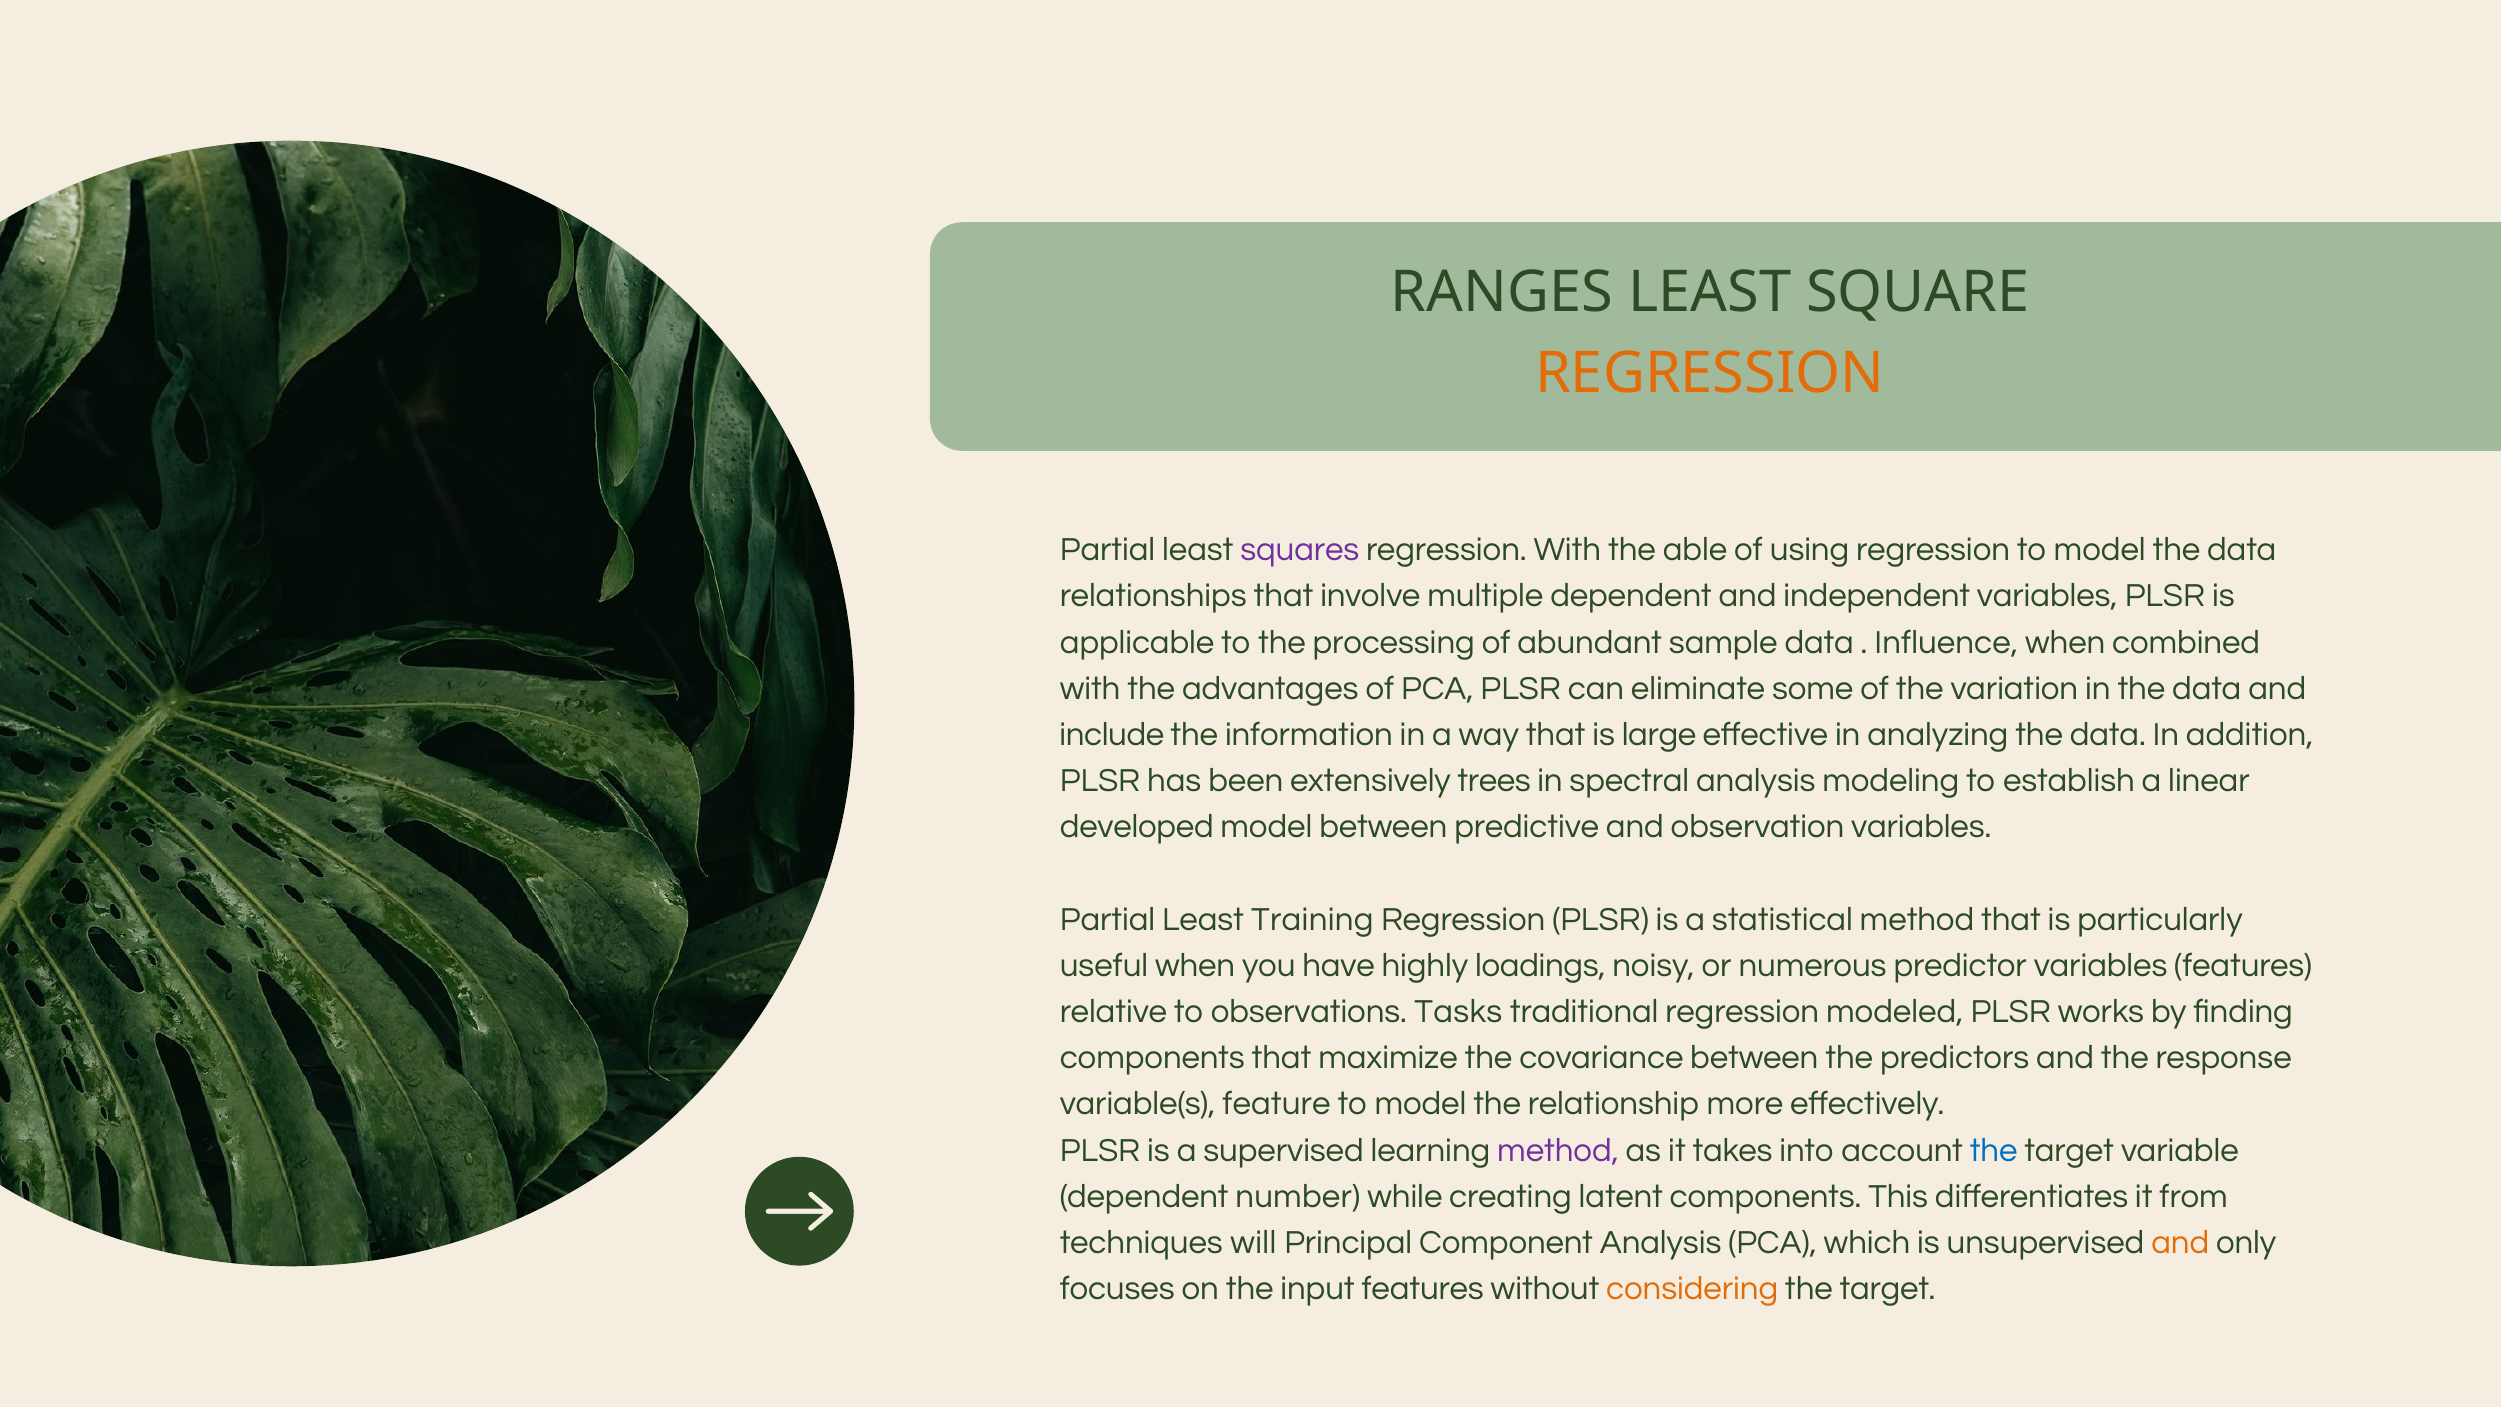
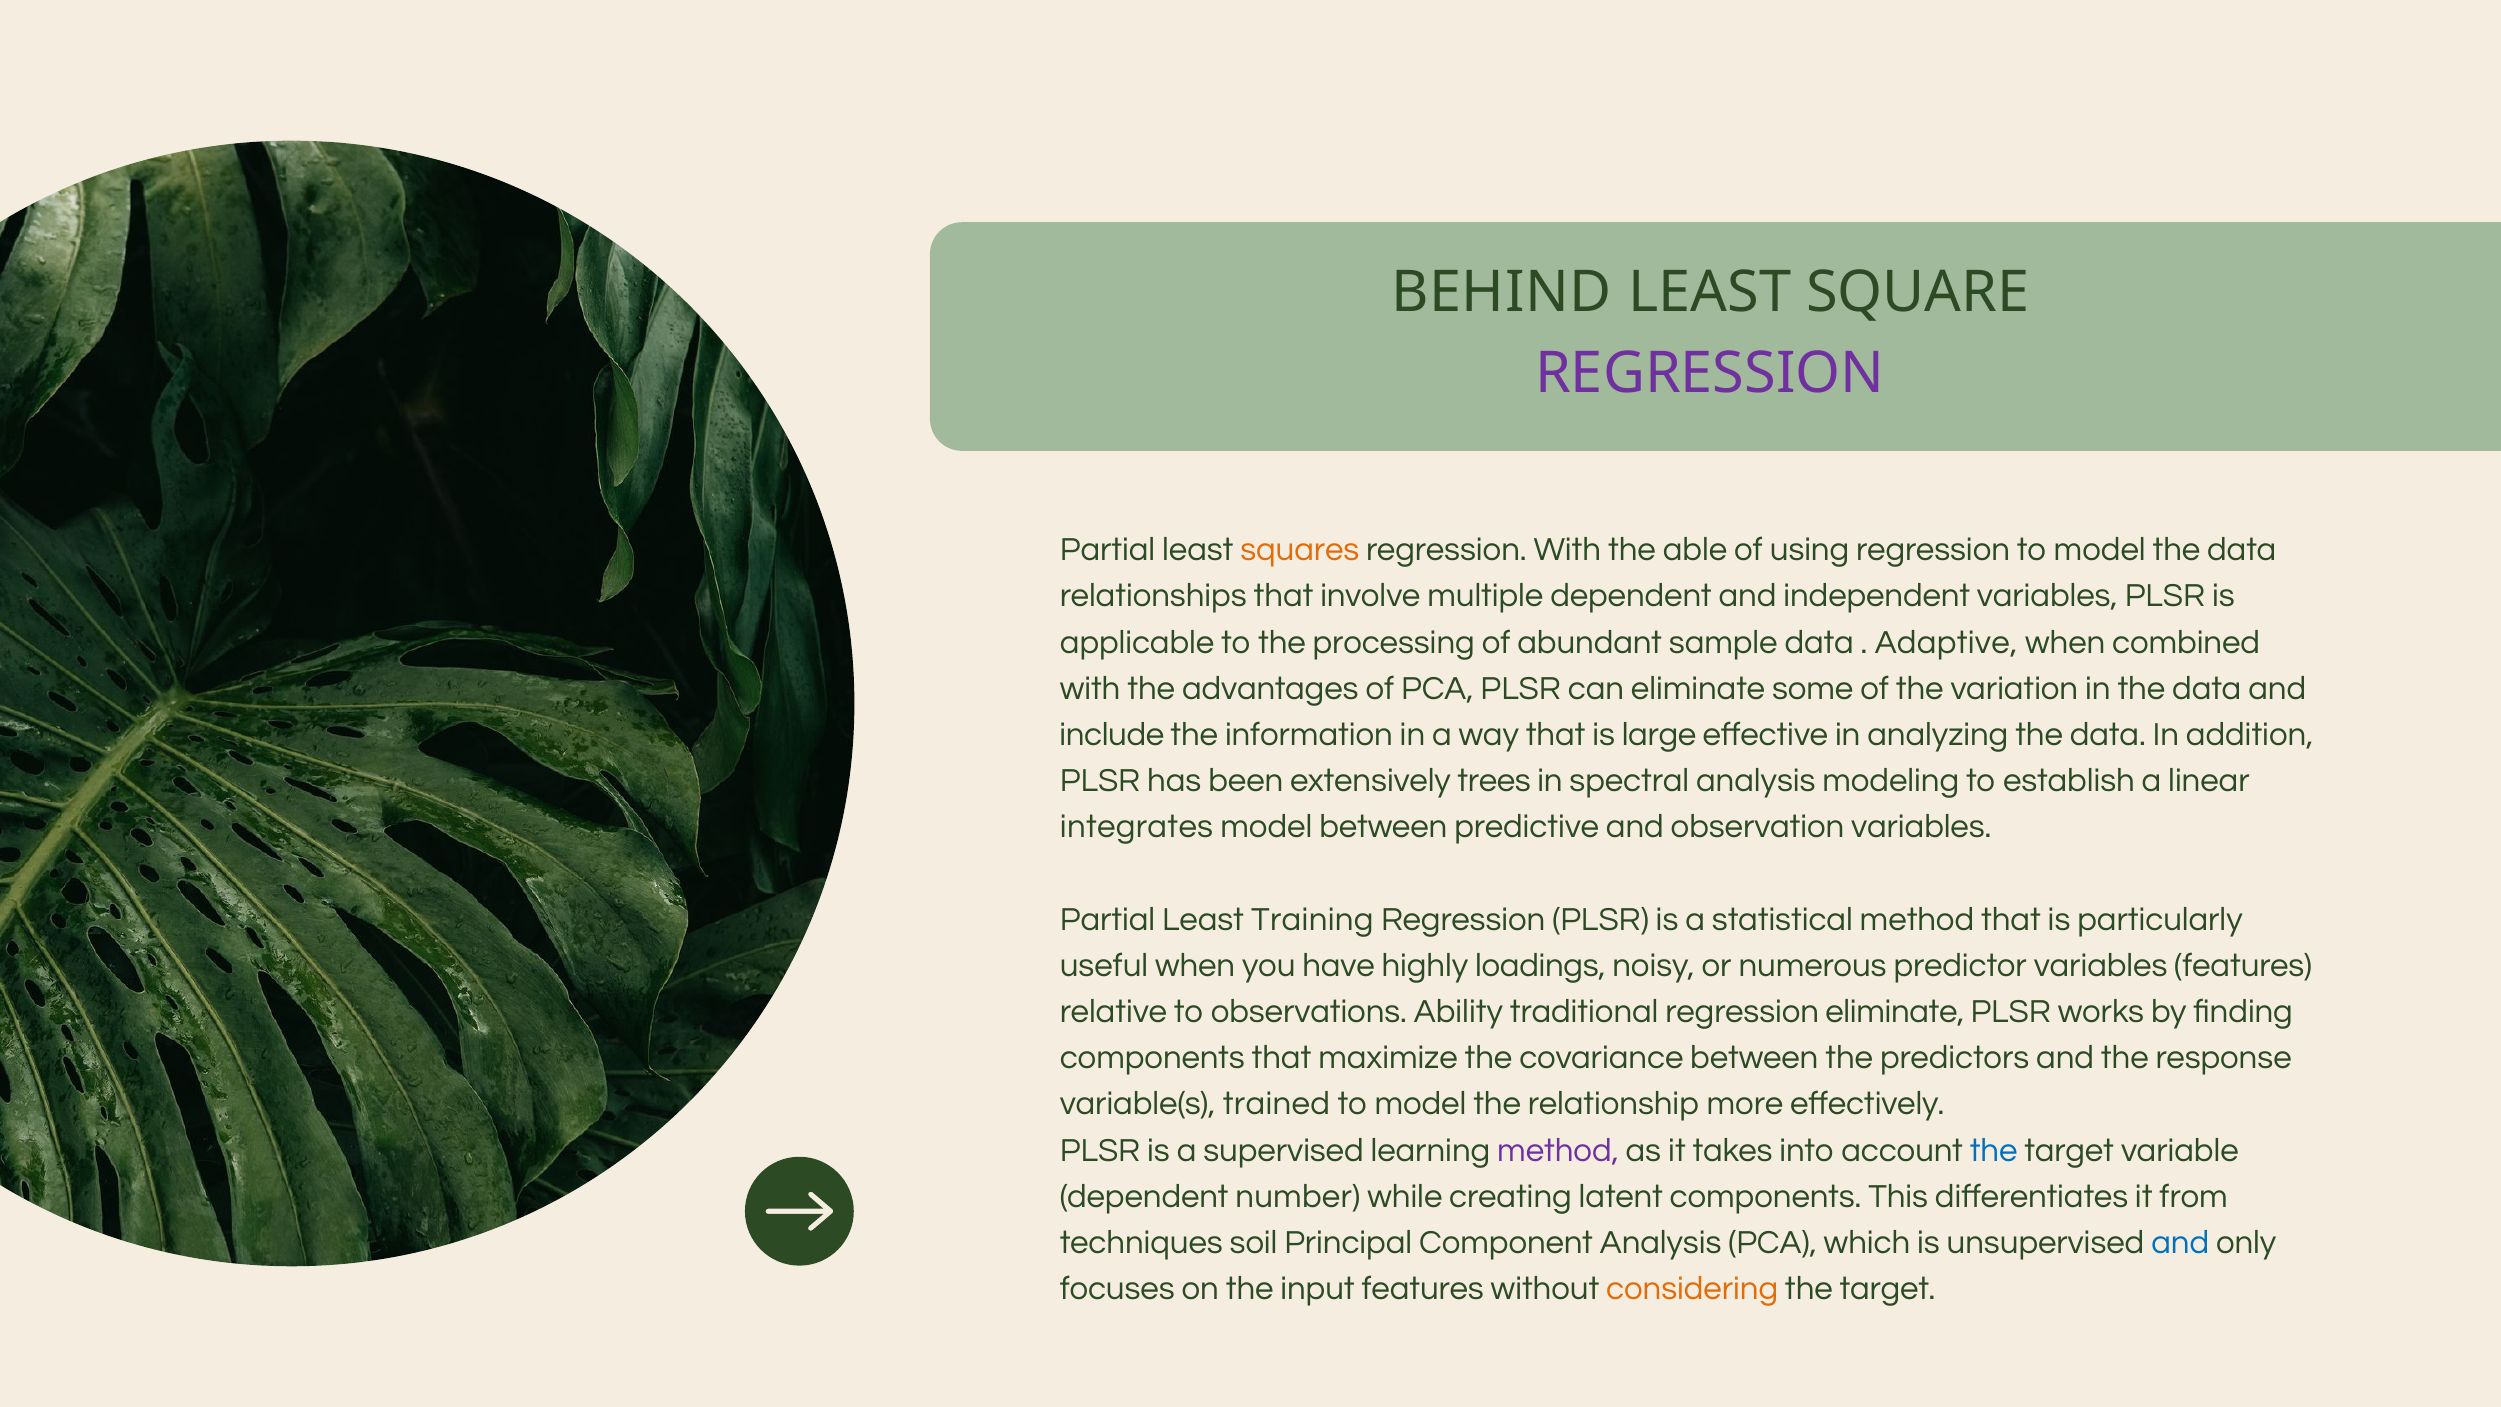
RANGES: RANGES -> BEHIND
REGRESSION at (1710, 374) colour: orange -> purple
squares colour: purple -> orange
Influence: Influence -> Adaptive
developed: developed -> integrates
Tasks: Tasks -> Ability
regression modeled: modeled -> eliminate
feature: feature -> trained
will: will -> soil
and at (2180, 1242) colour: orange -> blue
